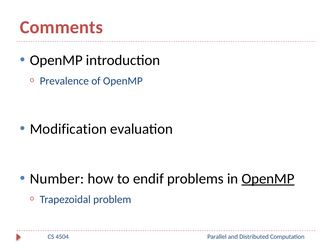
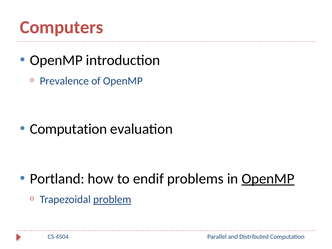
Comments: Comments -> Computers
Modification at (68, 129): Modification -> Computation
Number: Number -> Portland
problem underline: none -> present
